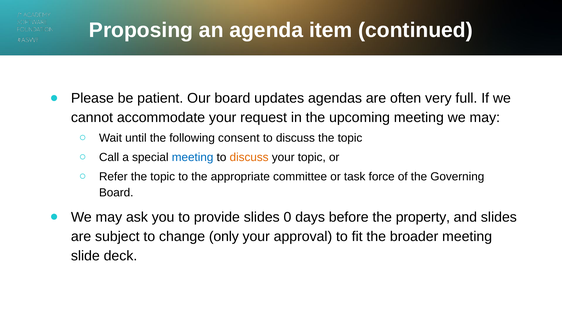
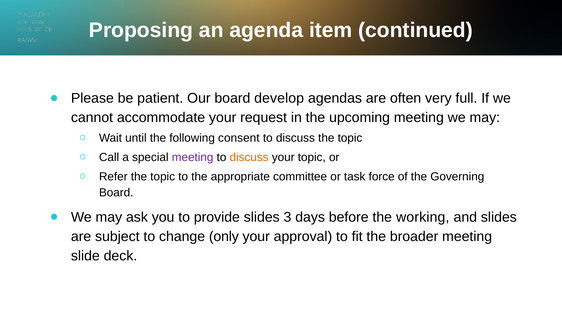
updates: updates -> develop
meeting at (193, 157) colour: blue -> purple
0: 0 -> 3
property: property -> working
